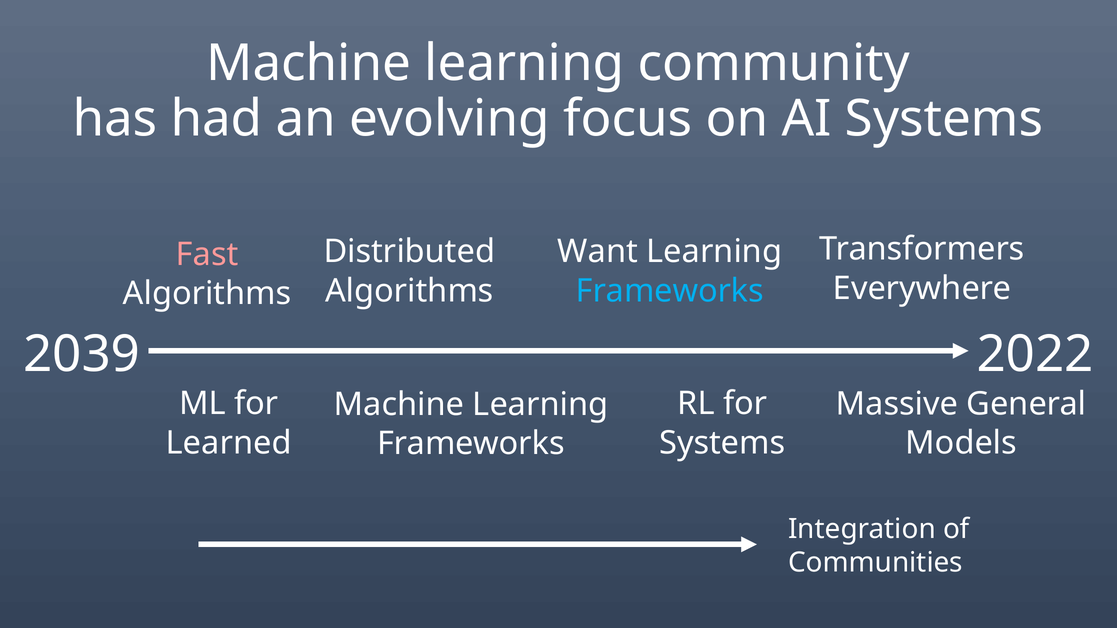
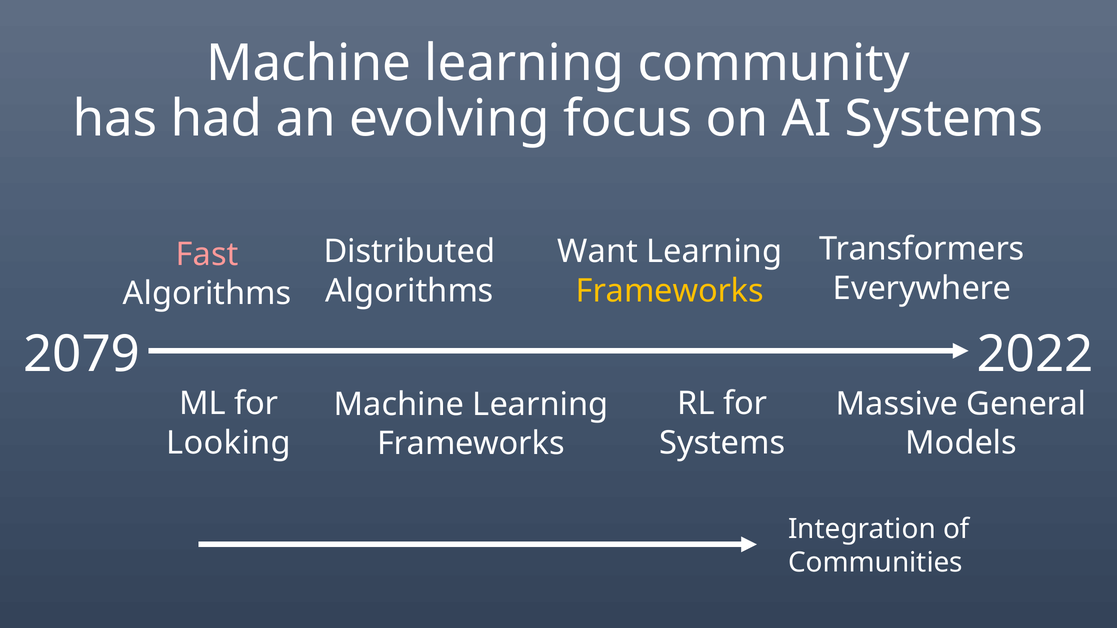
Frameworks at (670, 291) colour: light blue -> yellow
2039: 2039 -> 2079
Learned: Learned -> Looking
